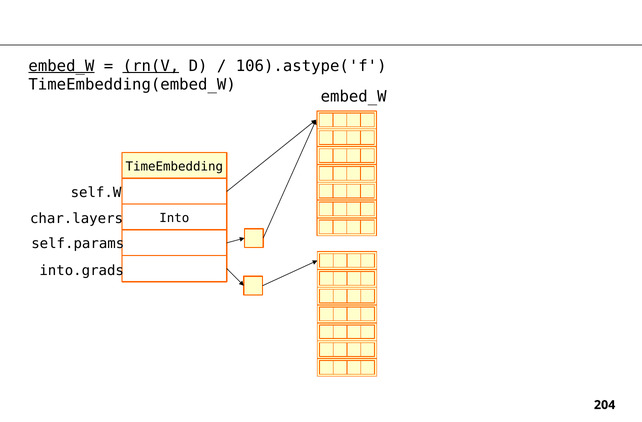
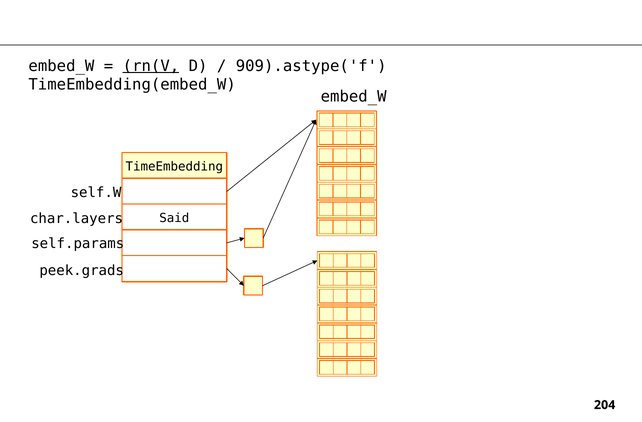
embed_W at (61, 66) underline: present -> none
106).astype('f: 106).astype('f -> 909).astype('f
Into: Into -> Said
into.grads: into.grads -> peek.grads
